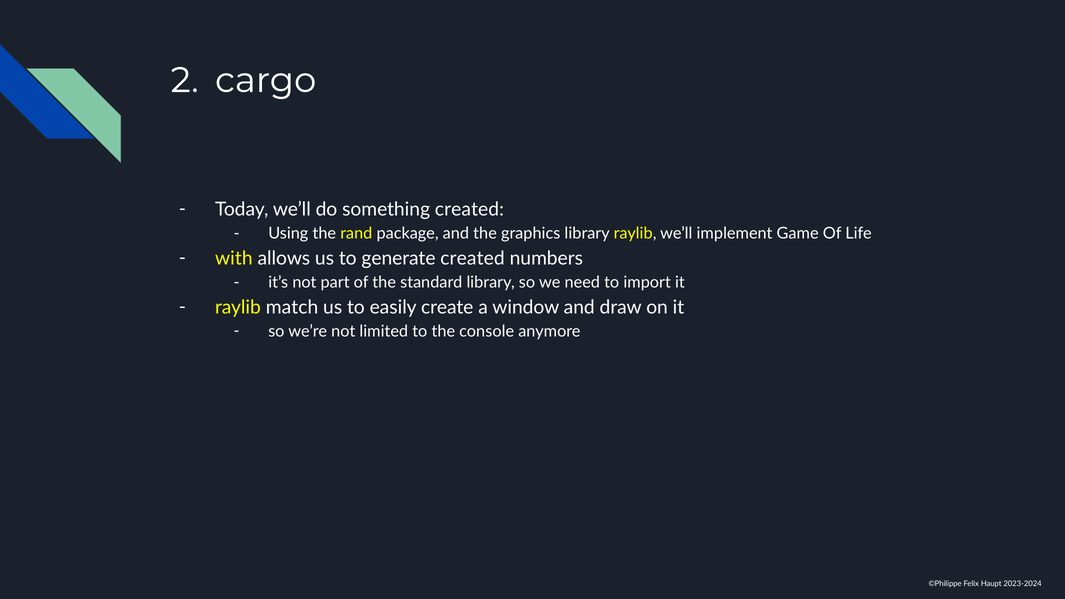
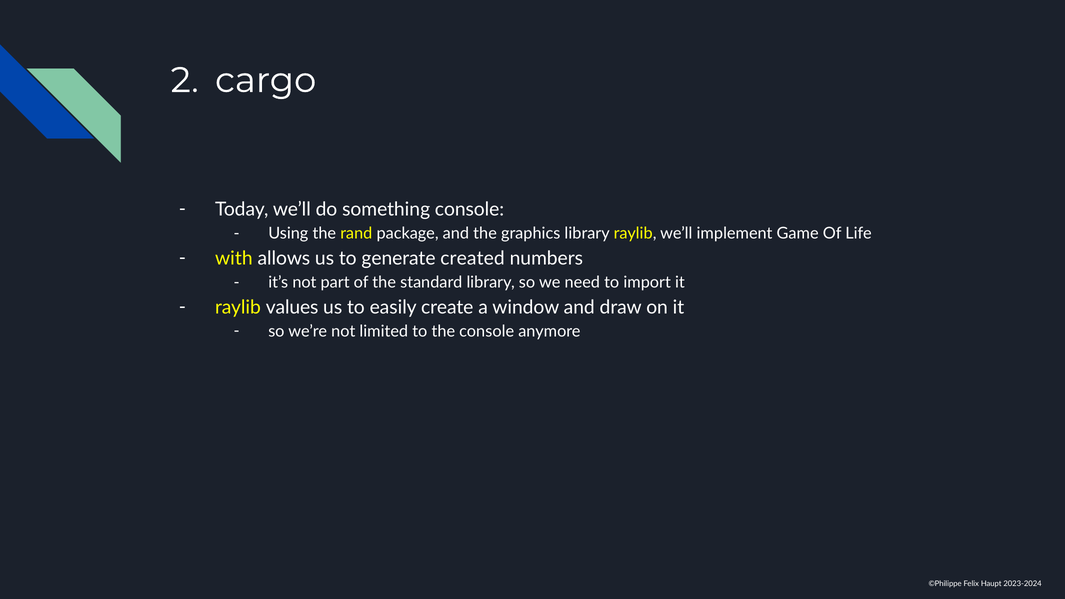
something created: created -> console
match: match -> values
